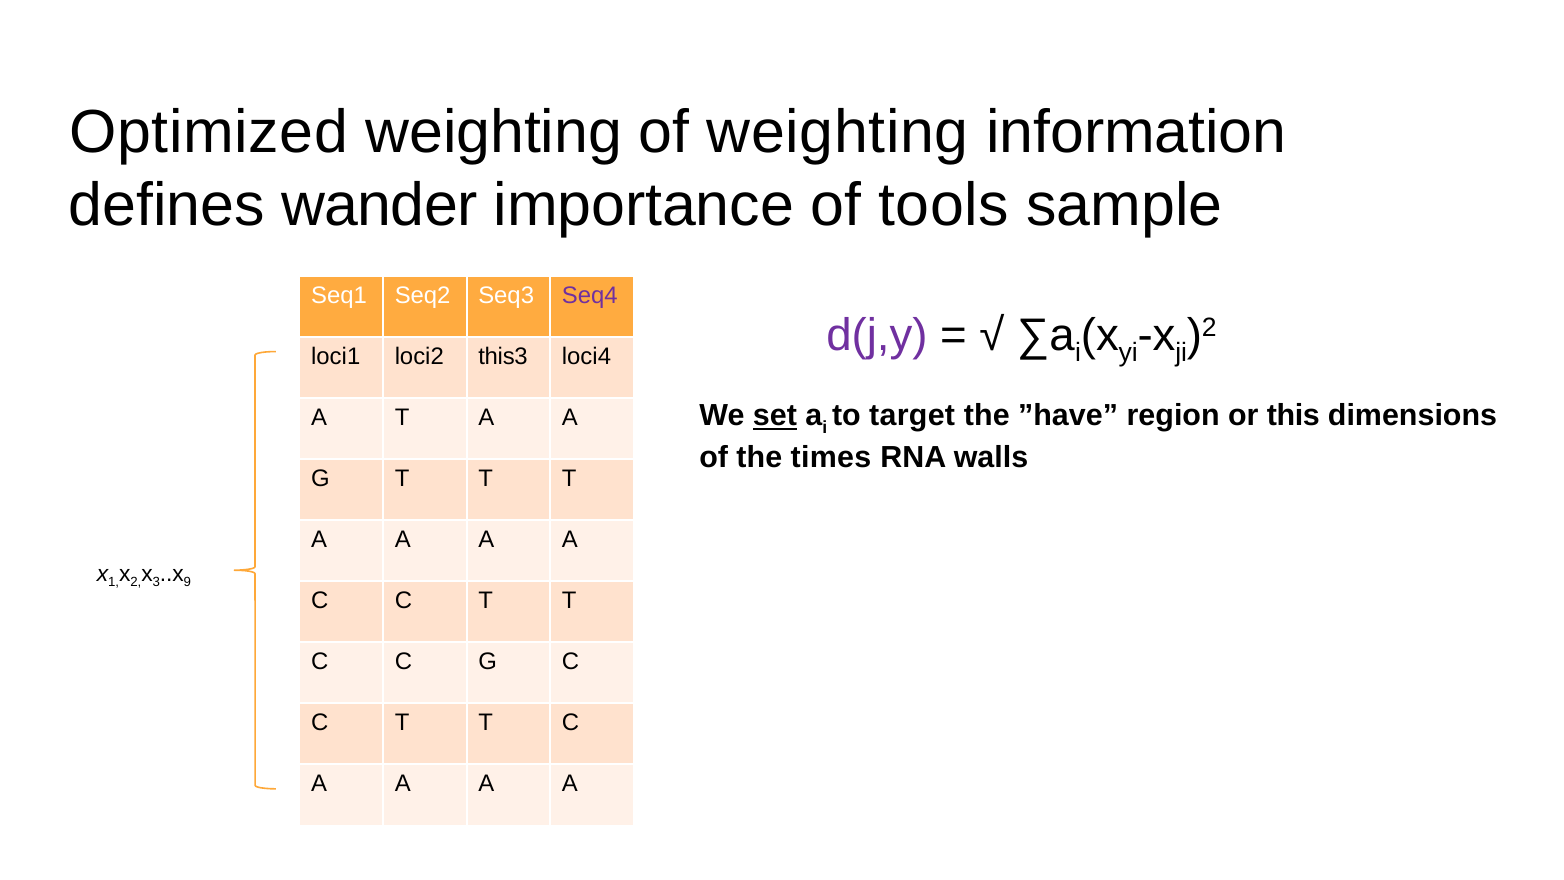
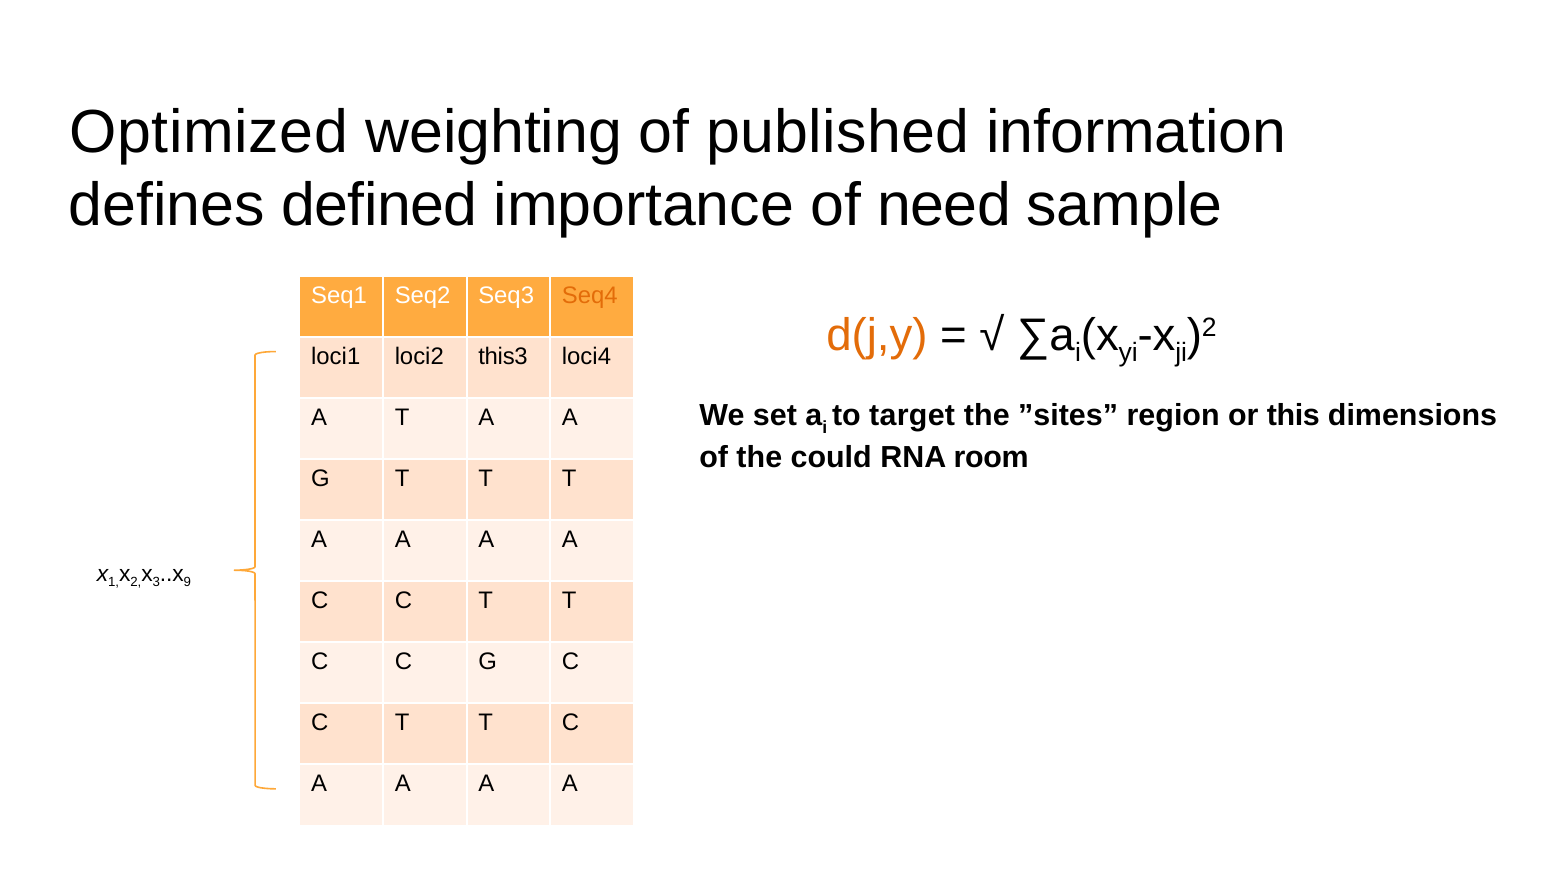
of weighting: weighting -> published
wander: wander -> defined
tools: tools -> need
Seq4 colour: purple -> orange
d(j,y colour: purple -> orange
set underline: present -> none
”have: ”have -> ”sites
times: times -> could
walls: walls -> room
